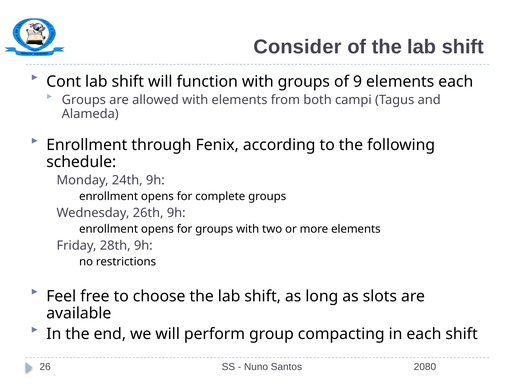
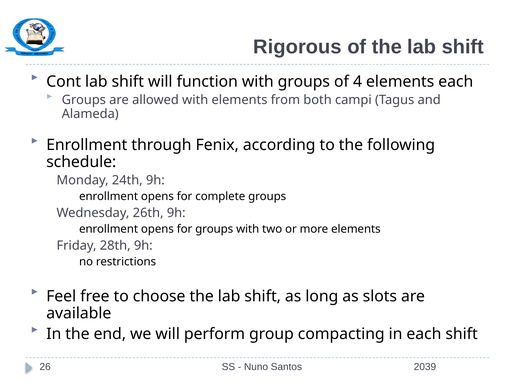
Consider: Consider -> Rigorous
9: 9 -> 4
2080: 2080 -> 2039
